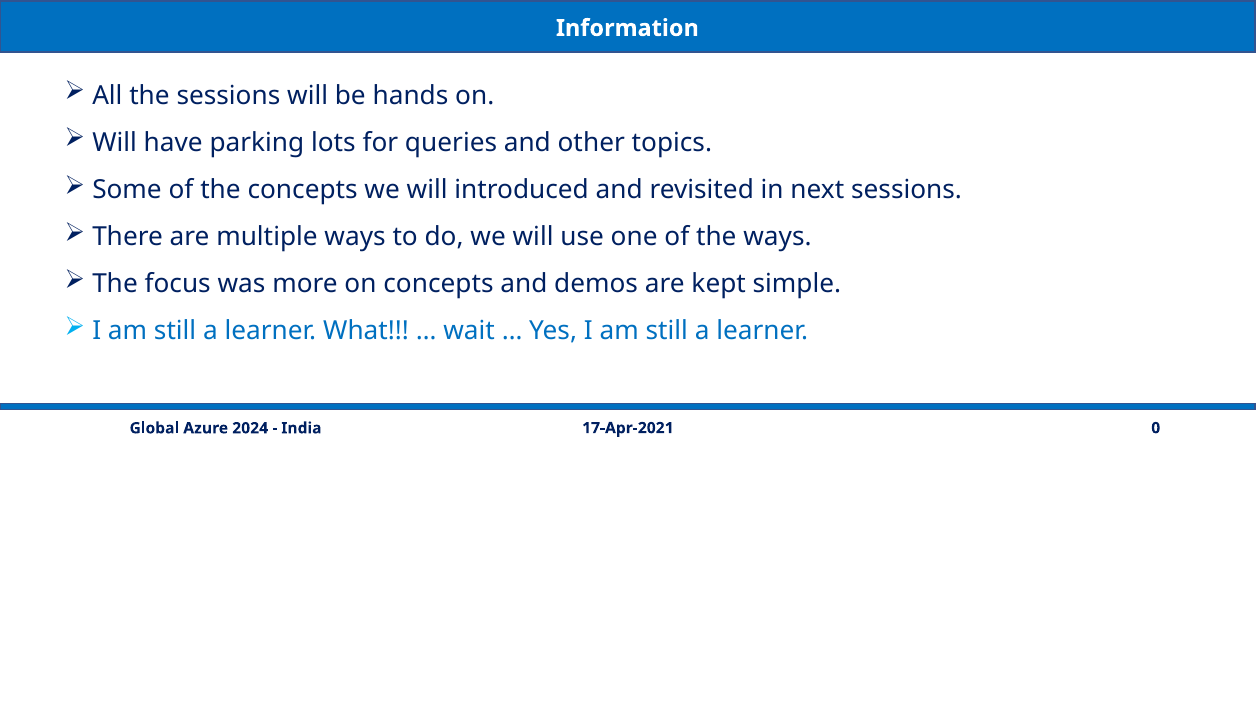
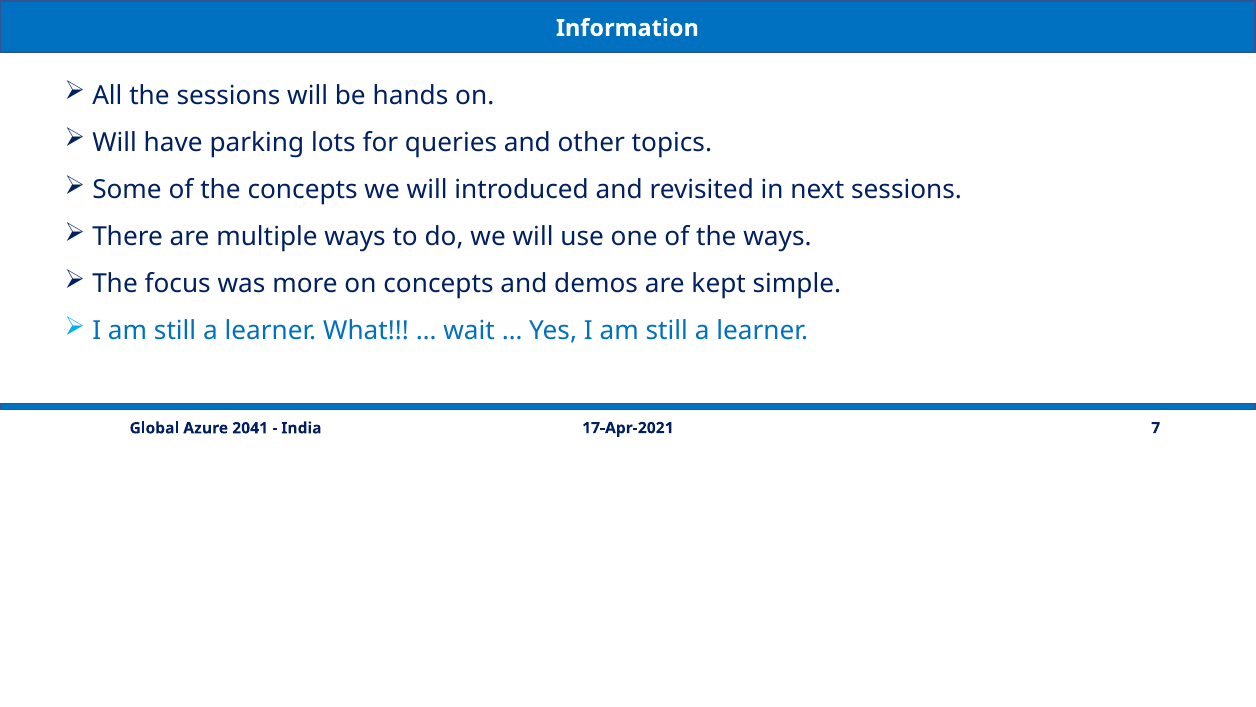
0: 0 -> 7
2024: 2024 -> 2041
